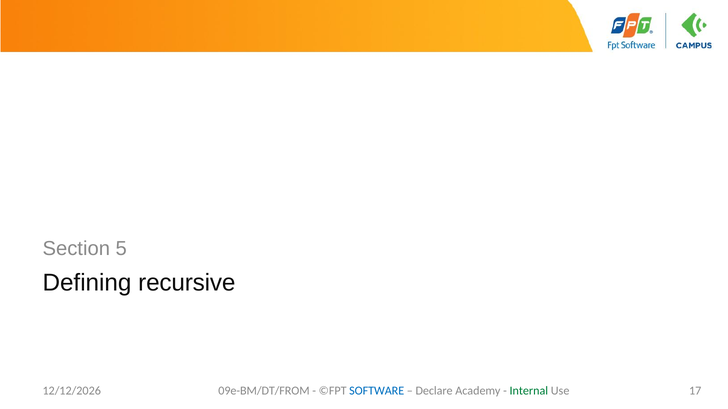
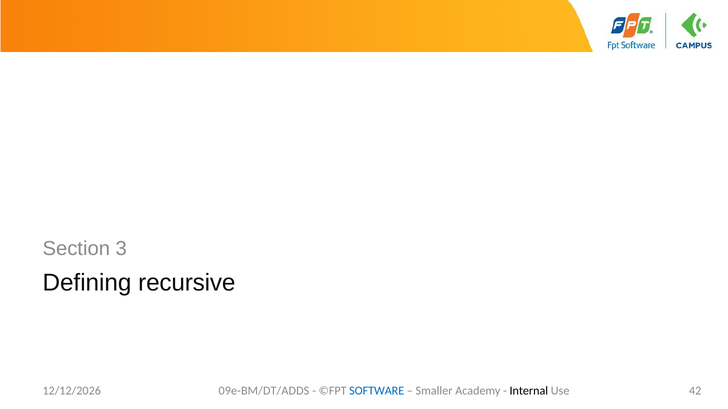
5: 5 -> 3
09e-BM/DT/FROM: 09e-BM/DT/FROM -> 09e-BM/DT/ADDS
Declare: Declare -> Smaller
Internal colour: green -> black
17: 17 -> 42
